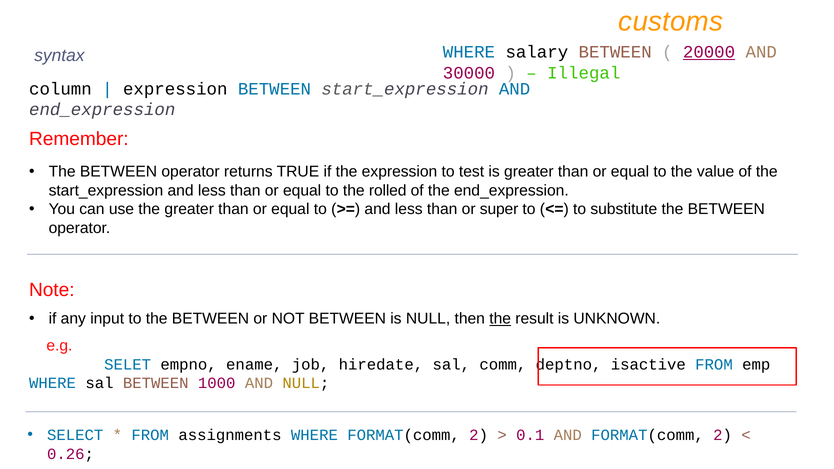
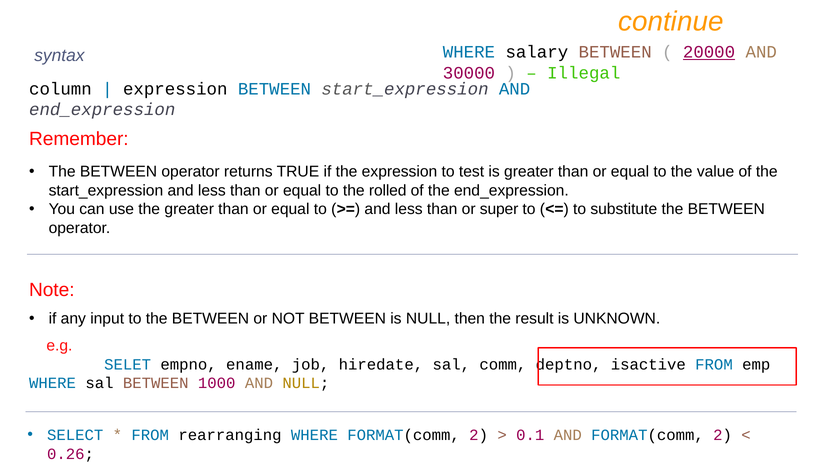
customs: customs -> continue
the at (500, 319) underline: present -> none
assignments: assignments -> rearranging
